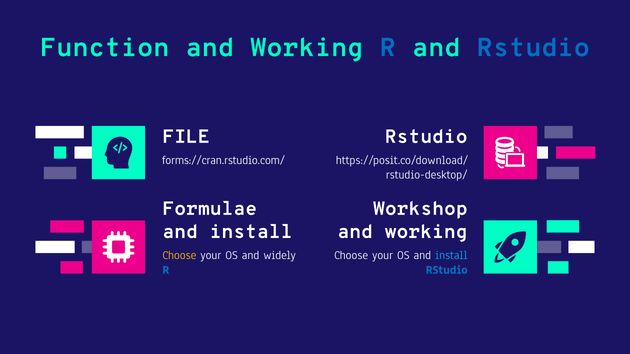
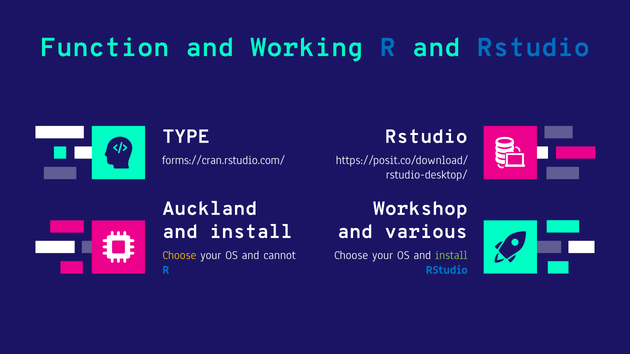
FILE: FILE -> TYPE
Formulae: Formulae -> Auckland
working at (426, 232): working -> various
widely: widely -> cannot
install at (451, 255) colour: light blue -> light green
